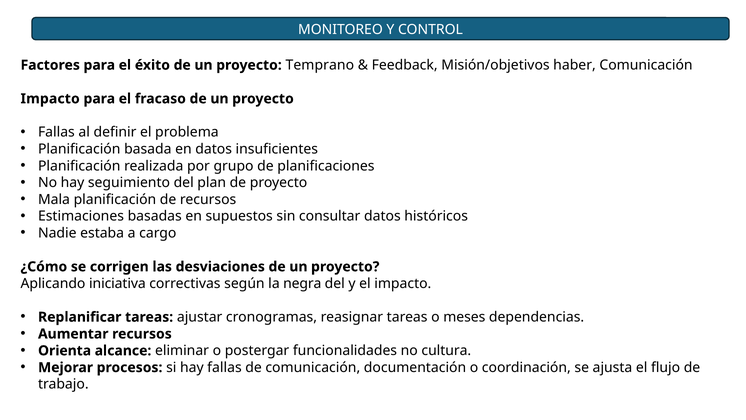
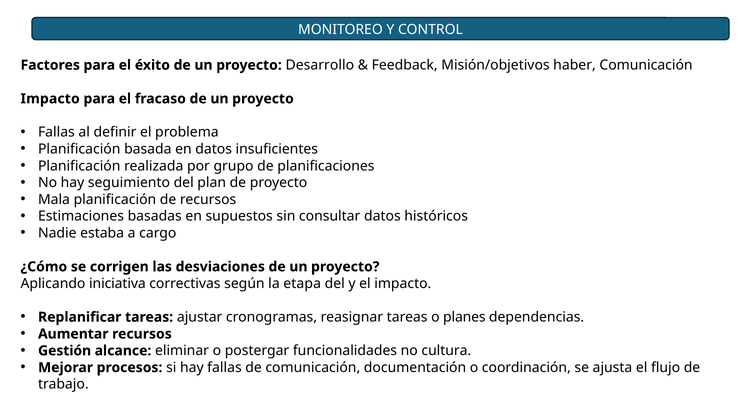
Temprano: Temprano -> Desarrollo
negra: negra -> etapa
meses: meses -> planes
Orienta: Orienta -> Gestión
